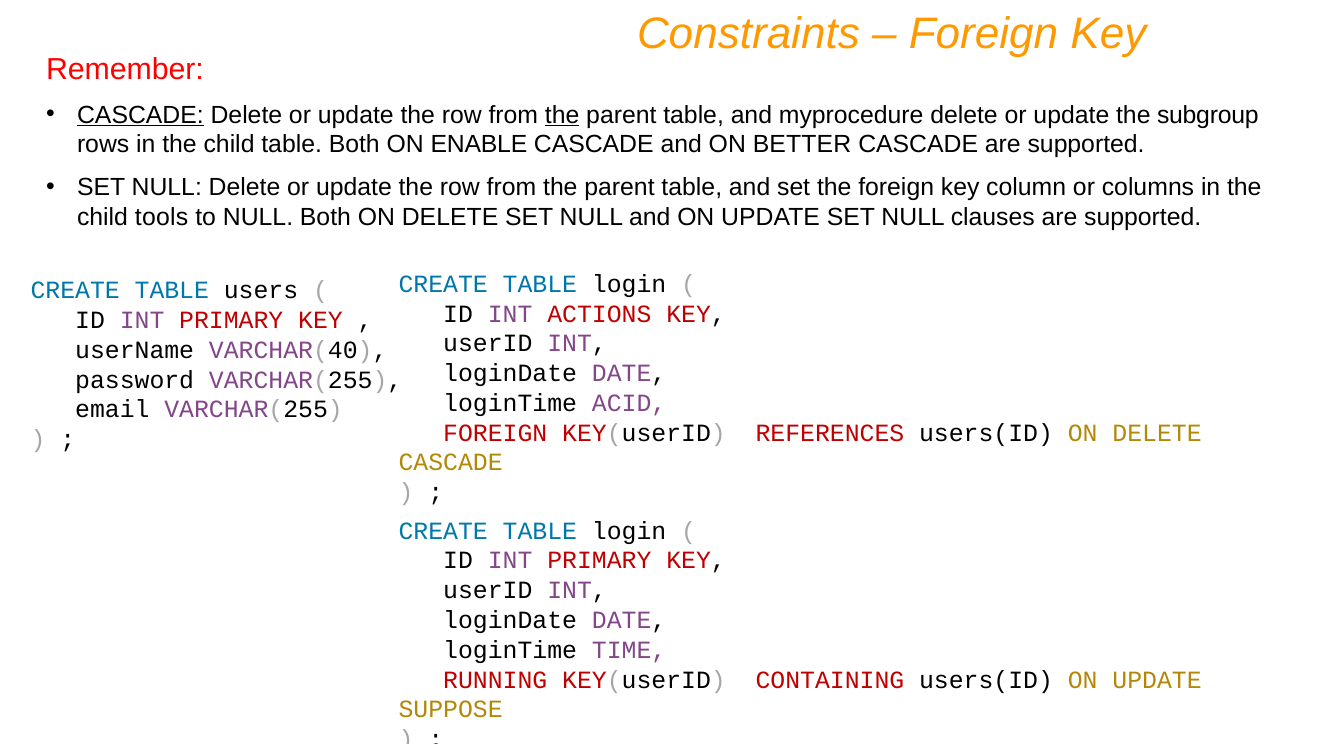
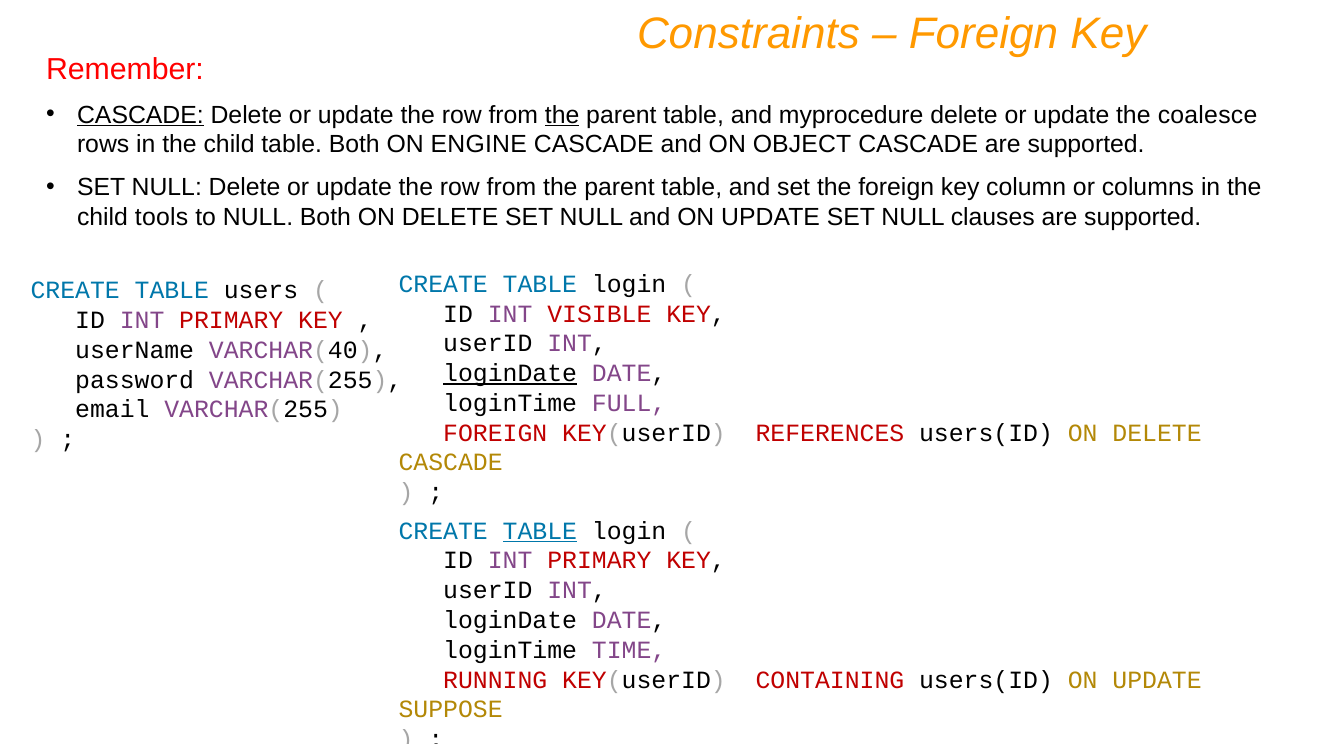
subgroup: subgroup -> coalesce
ENABLE: ENABLE -> ENGINE
BETTER: BETTER -> OBJECT
ACTIONS: ACTIONS -> VISIBLE
loginDate at (510, 373) underline: none -> present
ACID: ACID -> FULL
TABLE at (540, 531) underline: none -> present
